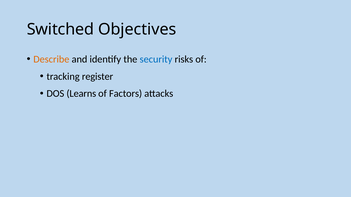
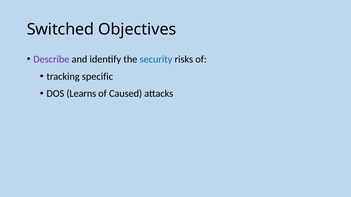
Describe colour: orange -> purple
register: register -> specific
Factors: Factors -> Caused
